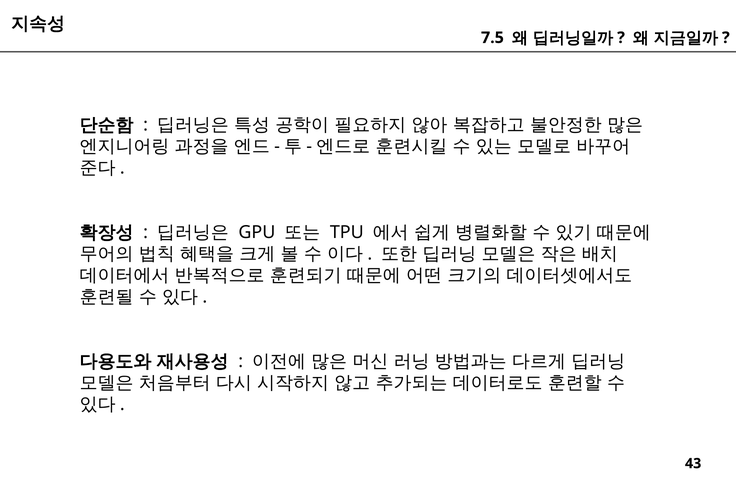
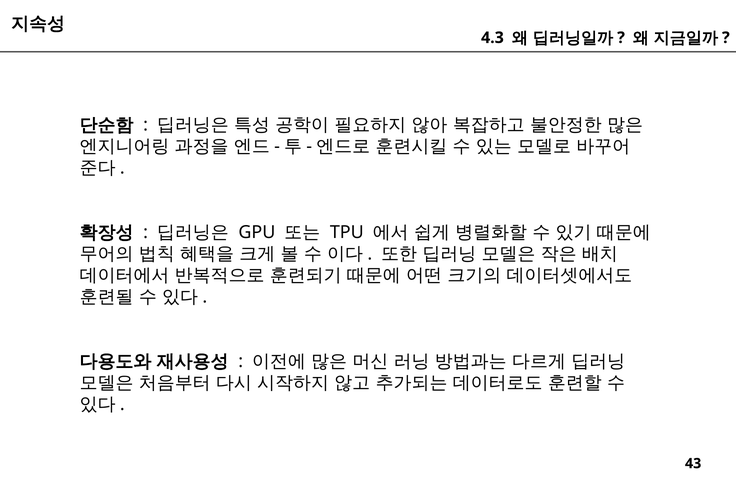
7.5: 7.5 -> 4.3
